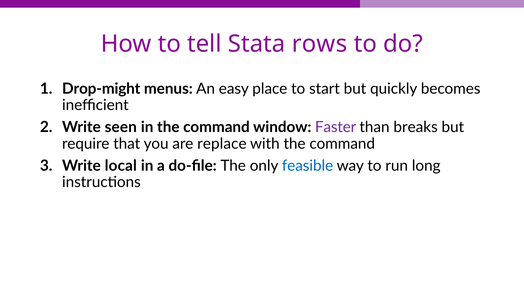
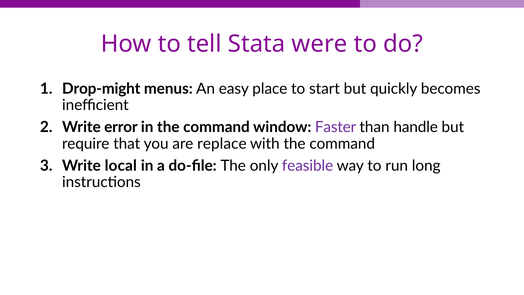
rows: rows -> were
seen: seen -> error
breaks: breaks -> handle
feasible colour: blue -> purple
